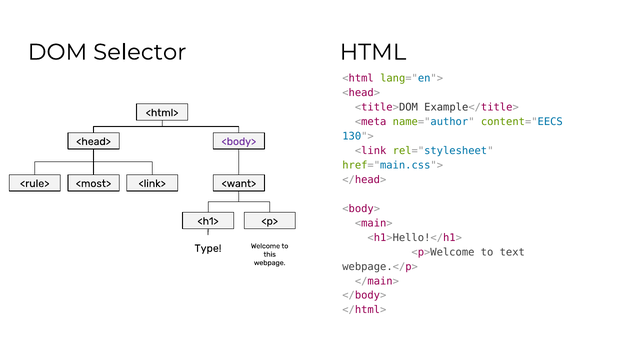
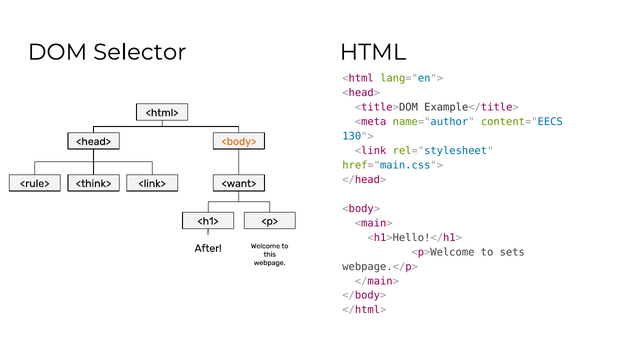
<body> at (239, 141) colour: purple -> orange
<most>: <most> -> <think>
Type: Type -> After
text: text -> sets
